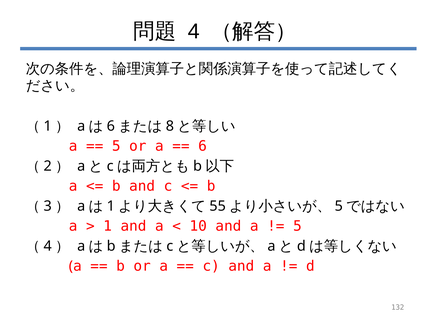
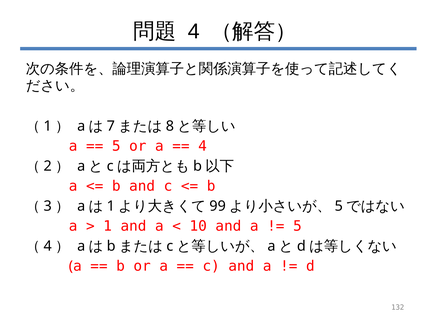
6 at (111, 126): 6 -> 7
6 at (203, 146): 6 -> 4
55: 55 -> 99
